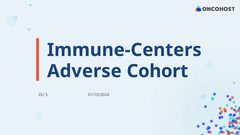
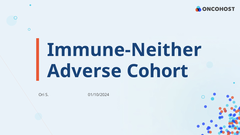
Immune-Centers: Immune-Centers -> Immune-Neither
